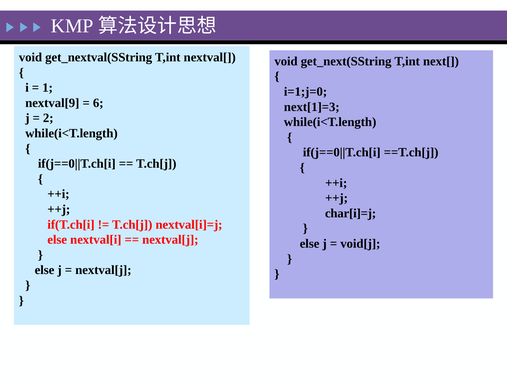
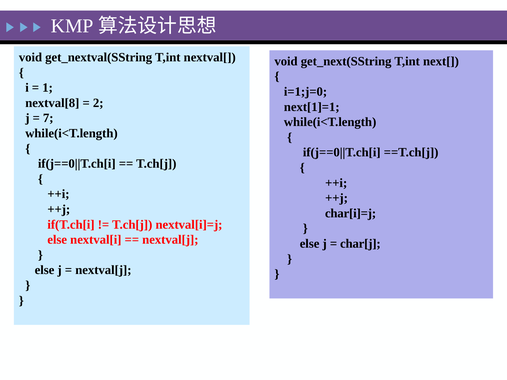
nextval[9: nextval[9 -> nextval[8
6: 6 -> 2
next[1]=3: next[1]=3 -> next[1]=1
2: 2 -> 7
void[j: void[j -> char[j
